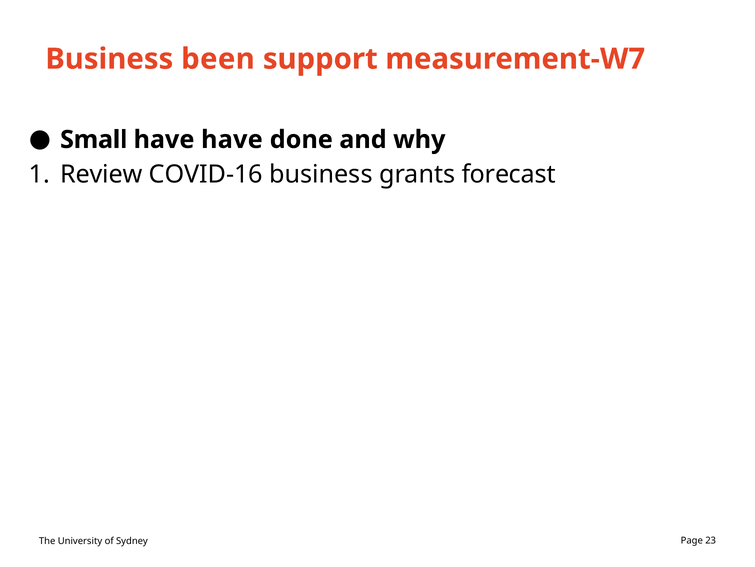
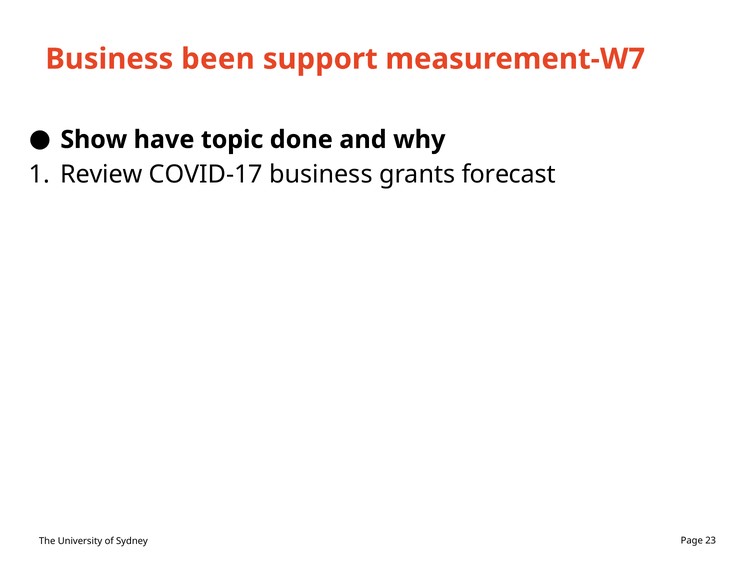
Small: Small -> Show
have have: have -> topic
COVID-16: COVID-16 -> COVID-17
